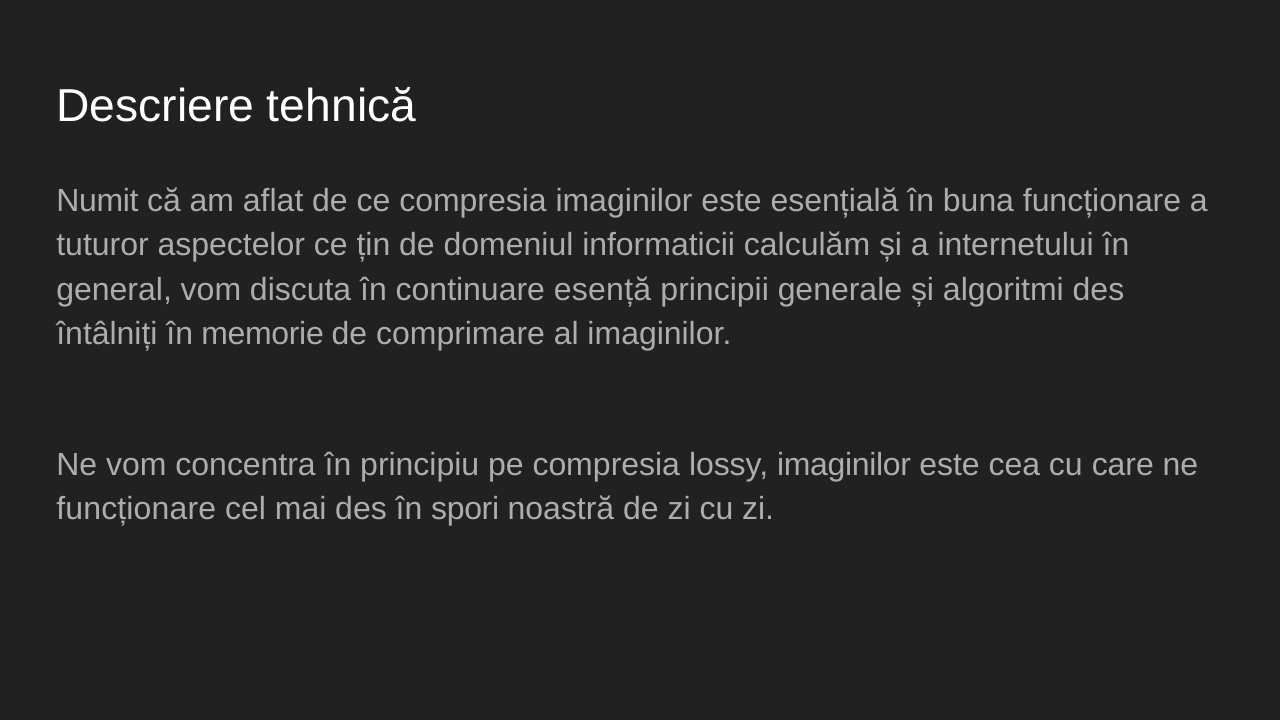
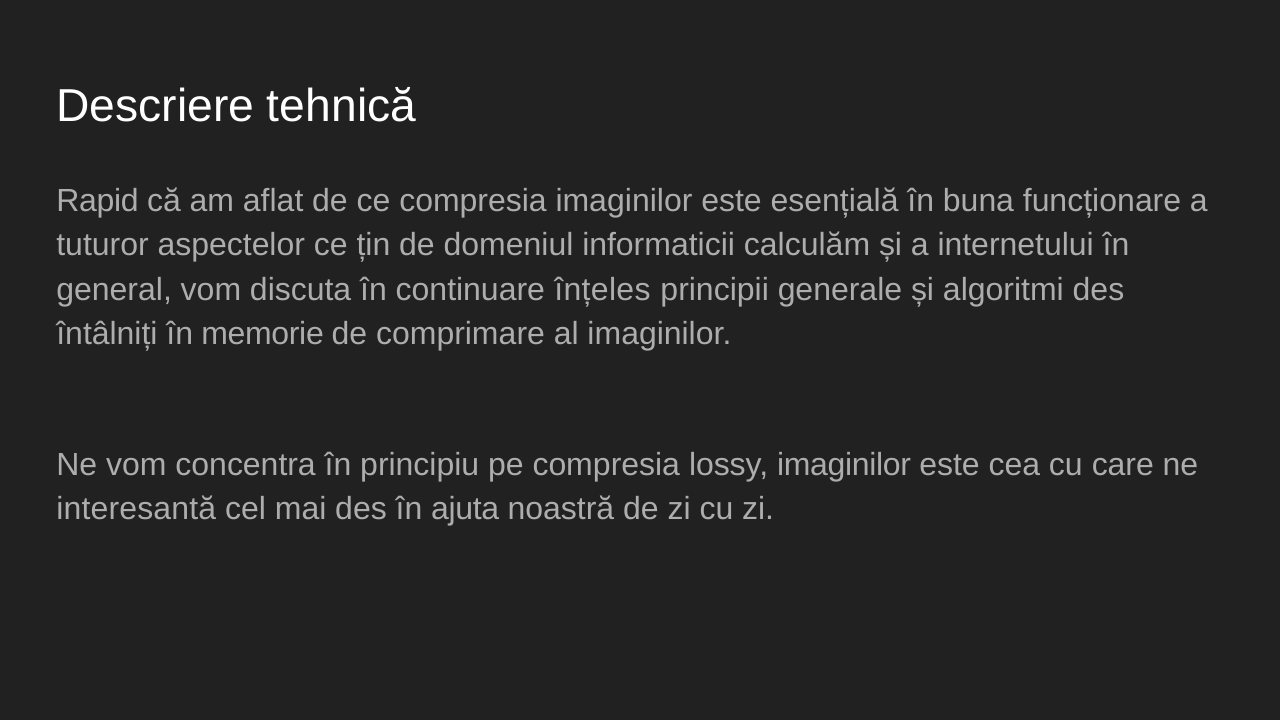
Numit: Numit -> Rapid
esență: esență -> înțeles
funcționare at (136, 509): funcționare -> interesantă
spori: spori -> ajuta
